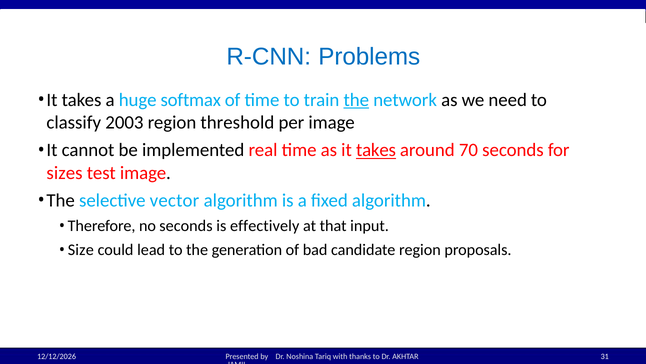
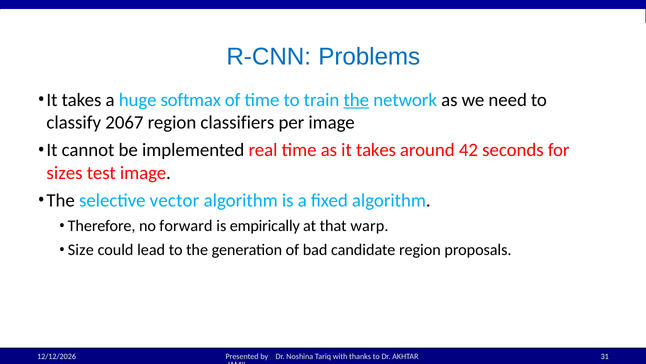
2003: 2003 -> 2067
threshold: threshold -> classifiers
takes at (376, 150) underline: present -> none
70: 70 -> 42
no seconds: seconds -> forward
effectively: effectively -> empirically
input: input -> warp
